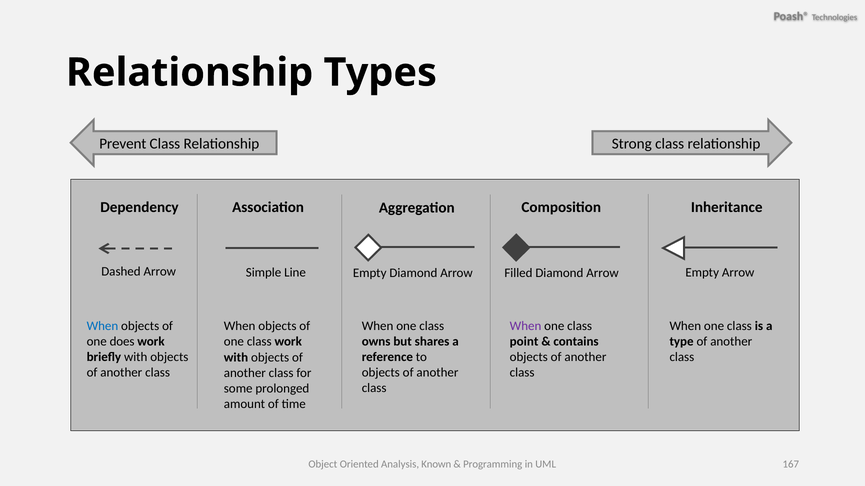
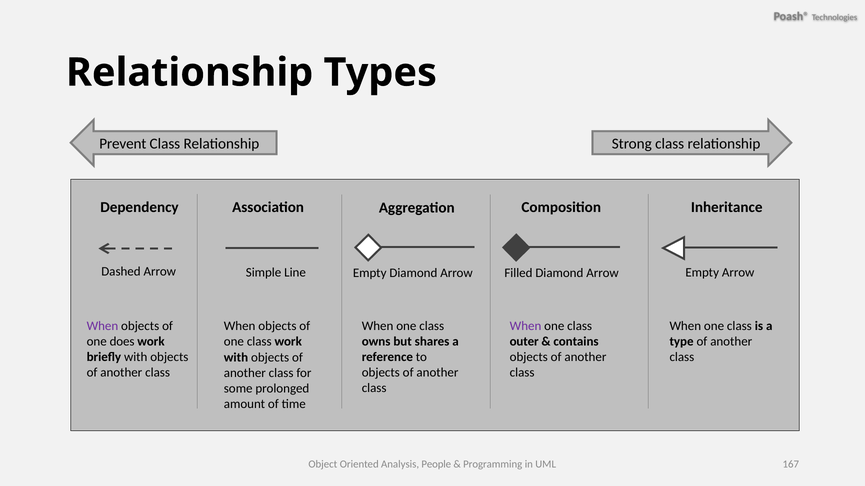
When at (102, 326) colour: blue -> purple
point: point -> outer
Known: Known -> People
